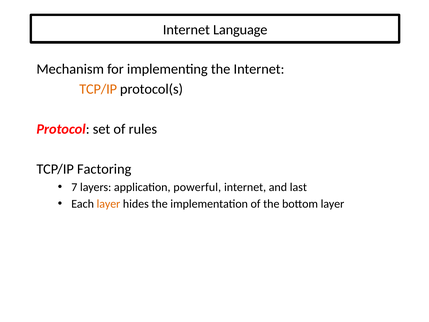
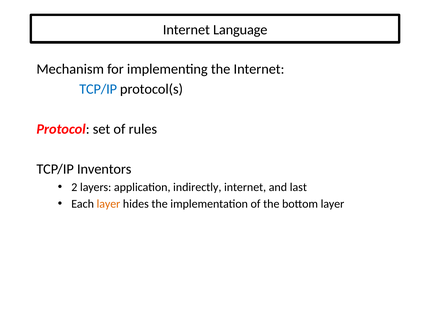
TCP/IP at (98, 89) colour: orange -> blue
Factoring: Factoring -> Inventors
7: 7 -> 2
powerful: powerful -> indirectly
